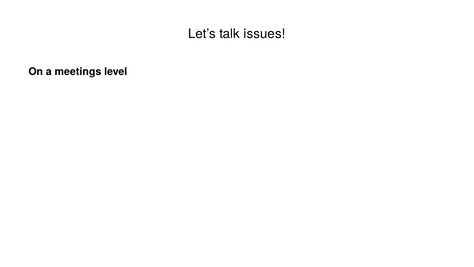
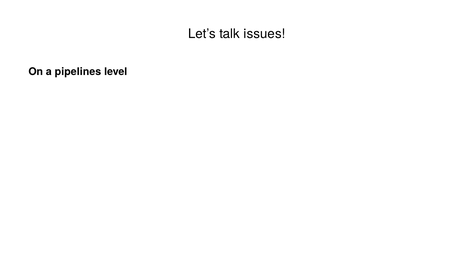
meetings: meetings -> pipelines
